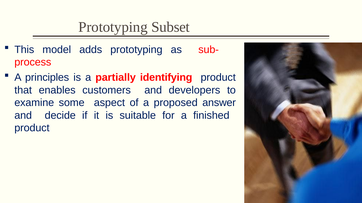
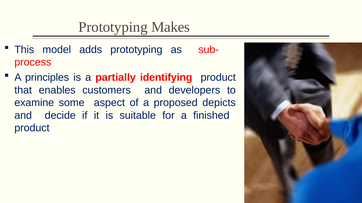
Subset: Subset -> Makes
answer: answer -> depicts
